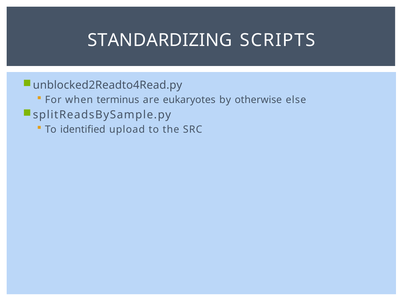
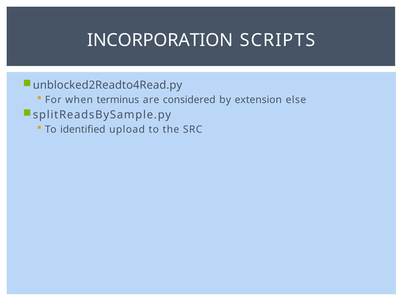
STANDARDIZING: STANDARDIZING -> INCORPORATION
eukaryotes: eukaryotes -> considered
otherwise: otherwise -> extension
